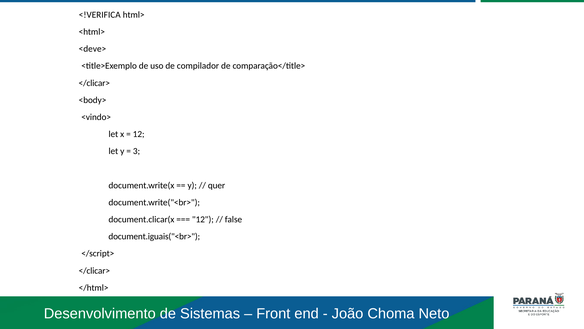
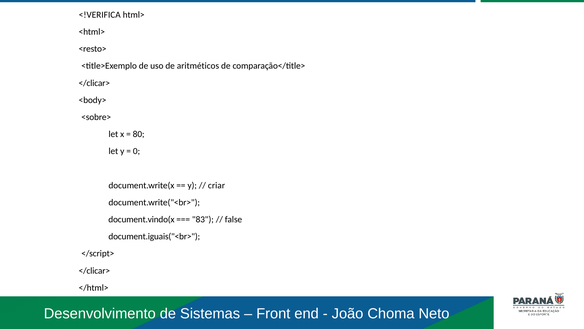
<deve>: <deve> -> <resto>
compilador: compilador -> aritméticos
<vindo>: <vindo> -> <sobre>
12 at (139, 134): 12 -> 80
3: 3 -> 0
quer: quer -> criar
document.clicar(x: document.clicar(x -> document.vindo(x
12 at (203, 219): 12 -> 83
